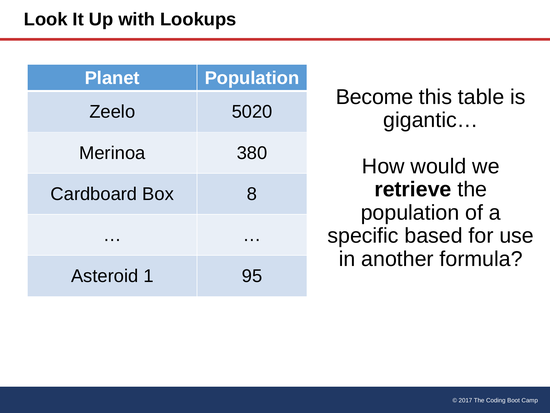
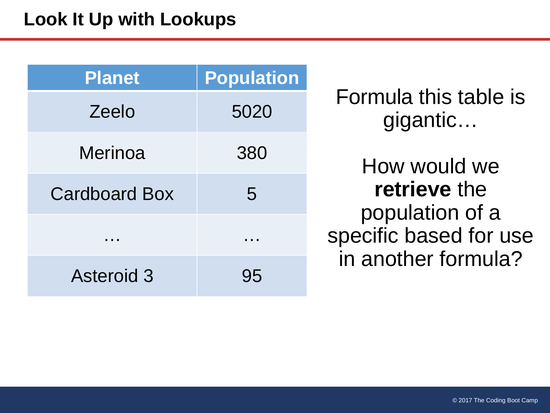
Become at (375, 97): Become -> Formula
8: 8 -> 5
1: 1 -> 3
